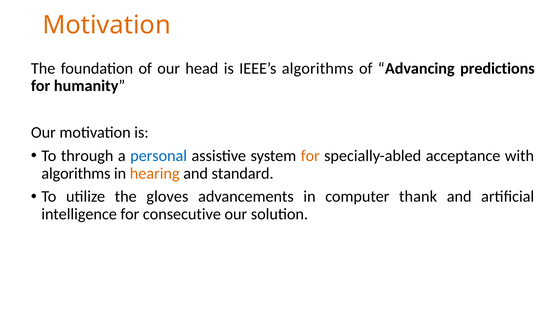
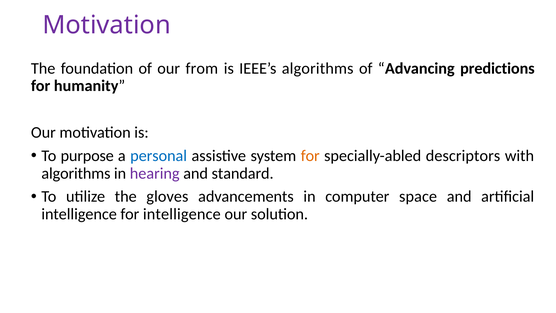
Motivation at (107, 25) colour: orange -> purple
head: head -> from
through: through -> purpose
acceptance: acceptance -> descriptors
hearing colour: orange -> purple
thank: thank -> space
for consecutive: consecutive -> intelligence
